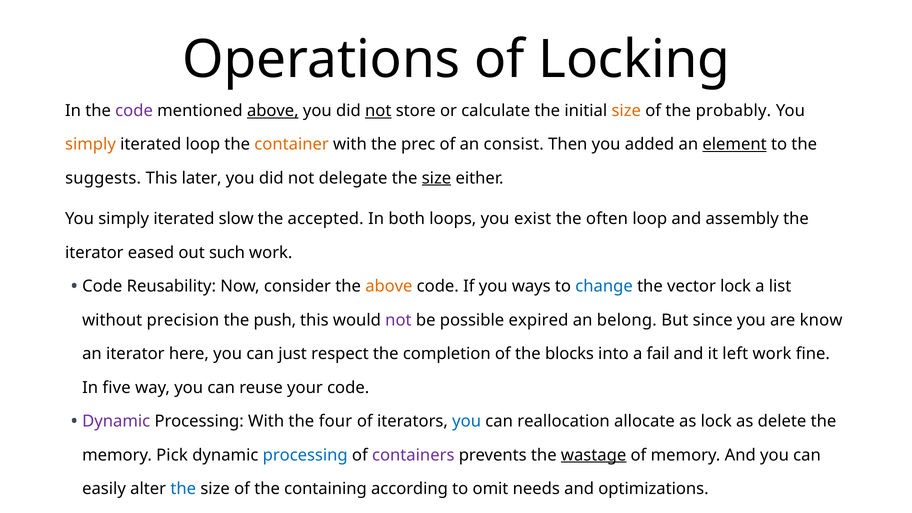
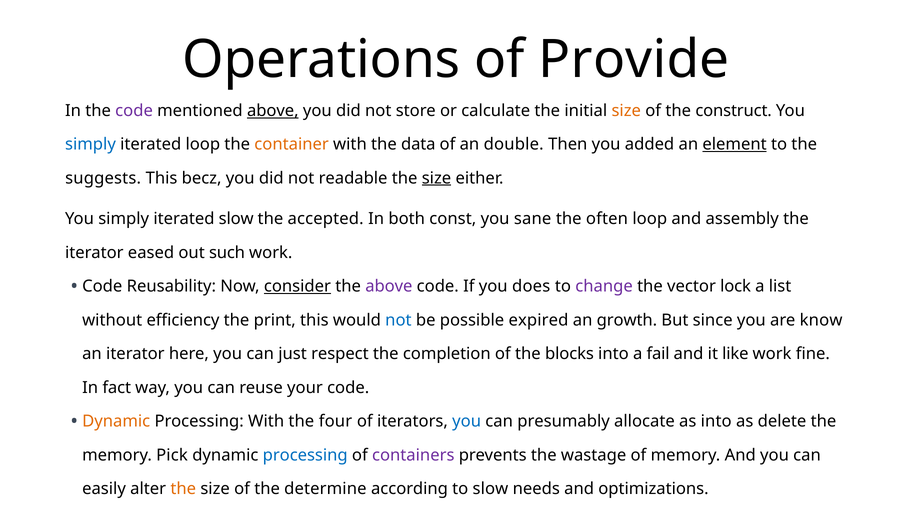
Locking: Locking -> Provide
not at (378, 111) underline: present -> none
probably: probably -> construct
simply at (90, 144) colour: orange -> blue
prec: prec -> data
consist: consist -> double
later: later -> becz
delegate: delegate -> readable
loops: loops -> const
exist: exist -> sane
consider underline: none -> present
above at (389, 286) colour: orange -> purple
ways: ways -> does
change colour: blue -> purple
precision: precision -> efficiency
push: push -> print
not at (398, 320) colour: purple -> blue
belong: belong -> growth
left: left -> like
five: five -> fact
Dynamic at (116, 421) colour: purple -> orange
reallocation: reallocation -> presumably
as lock: lock -> into
wastage underline: present -> none
the at (183, 489) colour: blue -> orange
containing: containing -> determine
to omit: omit -> slow
